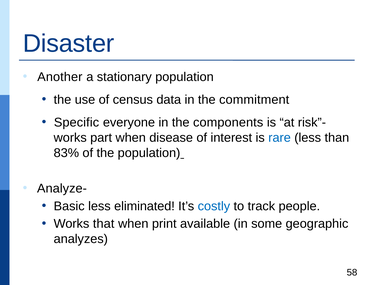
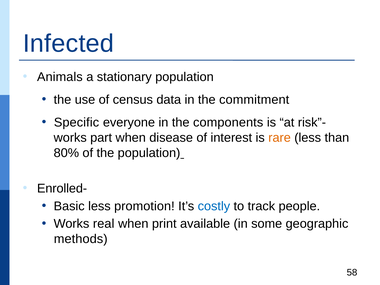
Disaster: Disaster -> Infected
Another: Another -> Animals
rare colour: blue -> orange
83%: 83% -> 80%
Analyze-: Analyze- -> Enrolled-
eliminated: eliminated -> promotion
that: that -> real
analyzes: analyzes -> methods
